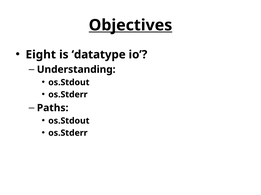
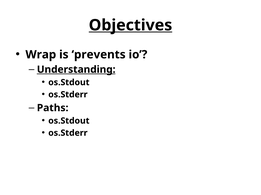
Eight: Eight -> Wrap
datatype: datatype -> prevents
Understanding underline: none -> present
